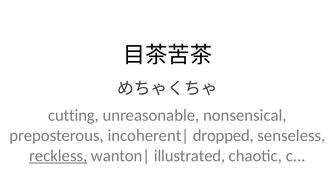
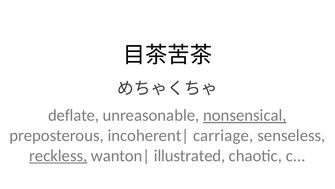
cutting: cutting -> deflate
nonsensical underline: none -> present
dropped: dropped -> carriage
